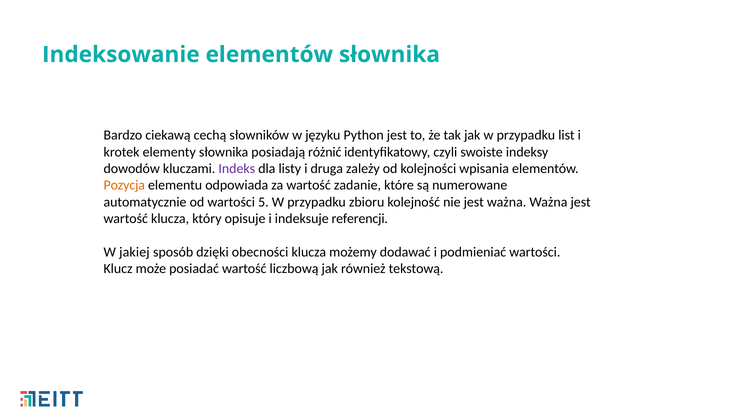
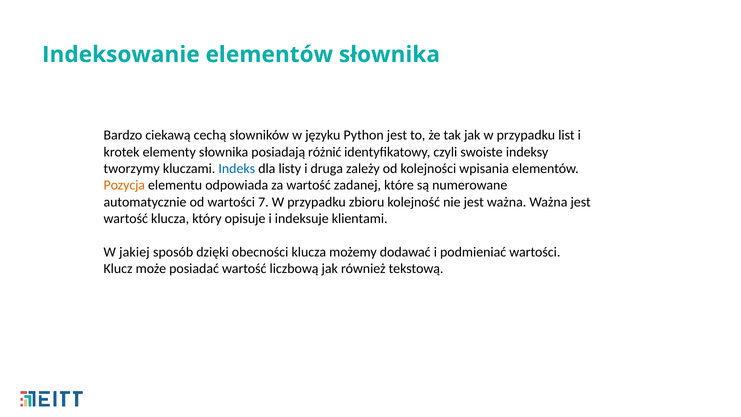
dowodów: dowodów -> tworzymy
Indeks colour: purple -> blue
zadanie: zadanie -> zadanej
5: 5 -> 7
referencji: referencji -> klientami
